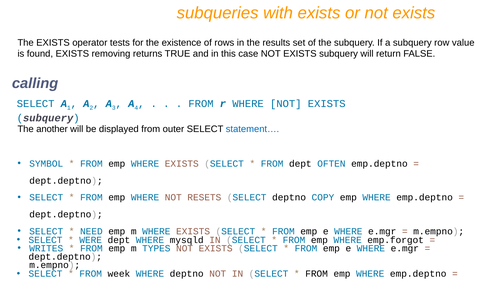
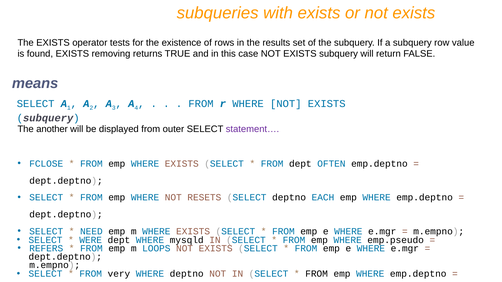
calling: calling -> means
statement… colour: blue -> purple
SYMBOL: SYMBOL -> FCLOSE
COPY: COPY -> EACH
emp.forgot: emp.forgot -> emp.pseudo
WRITES: WRITES -> REFERS
TYPES: TYPES -> LOOPS
week: week -> very
